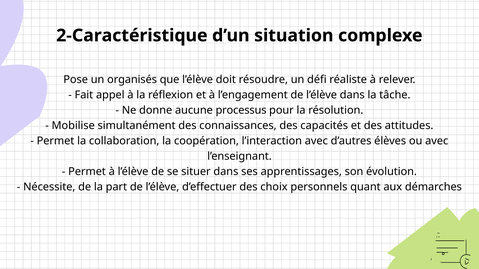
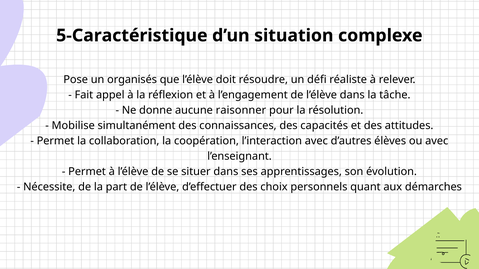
2-Caractéristique: 2-Caractéristique -> 5-Caractéristique
processus: processus -> raisonner
